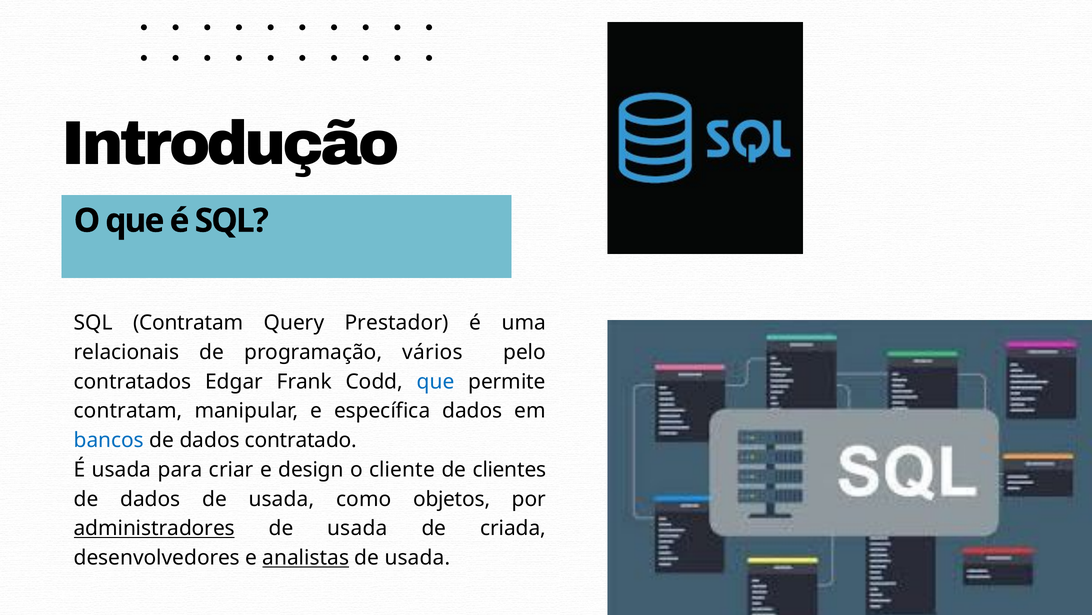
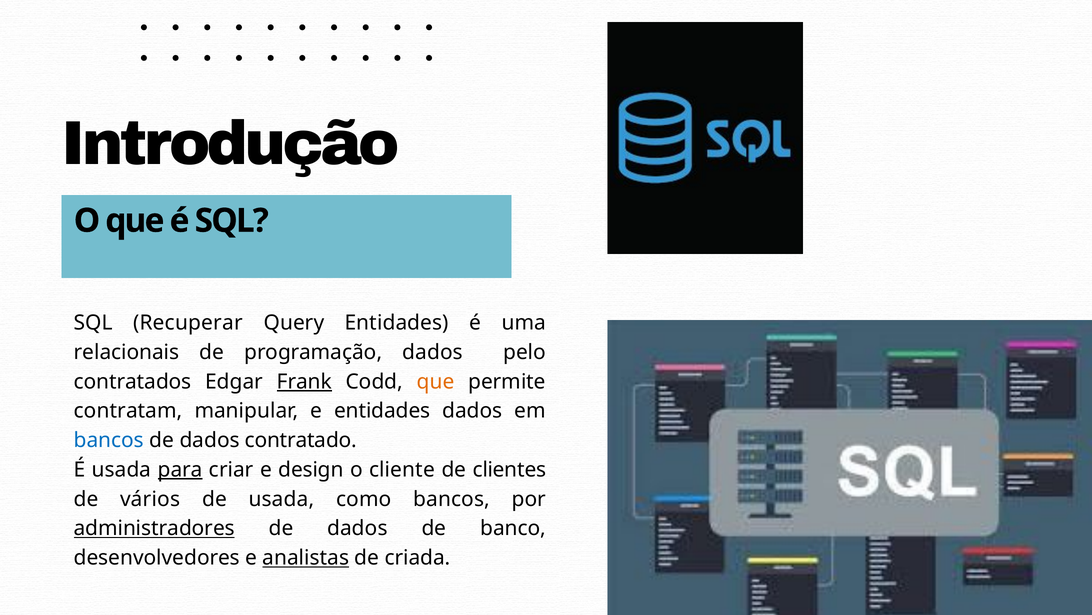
SQL Contratam: Contratam -> Recuperar
Query Prestador: Prestador -> Entidades
programação vários: vários -> dados
Frank underline: none -> present
que at (436, 381) colour: blue -> orange
e específica: específica -> entidades
para underline: none -> present
dados at (150, 499): dados -> vários
como objetos: objetos -> bancos
usada at (357, 528): usada -> dados
criada: criada -> banco
usada at (417, 557): usada -> criada
